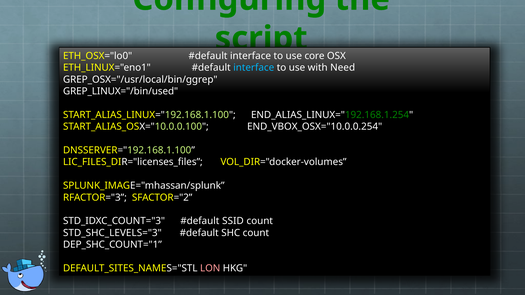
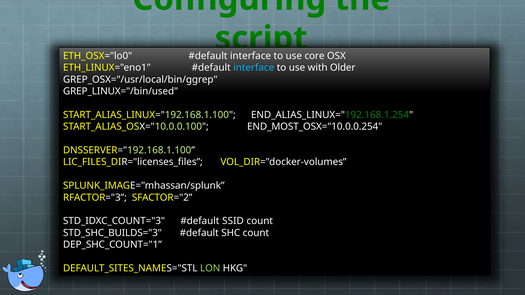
Need: Need -> Older
END_VBOX_OSX="10.0.0.254: END_VBOX_OSX="10.0.0.254 -> END_MOST_OSX="10.0.0.254
STD_SHC_LEVELS="3: STD_SHC_LEVELS="3 -> STD_SHC_BUILDS="3
LON colour: pink -> light green
